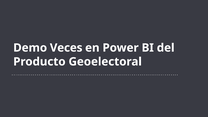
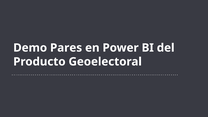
Veces: Veces -> Pares
